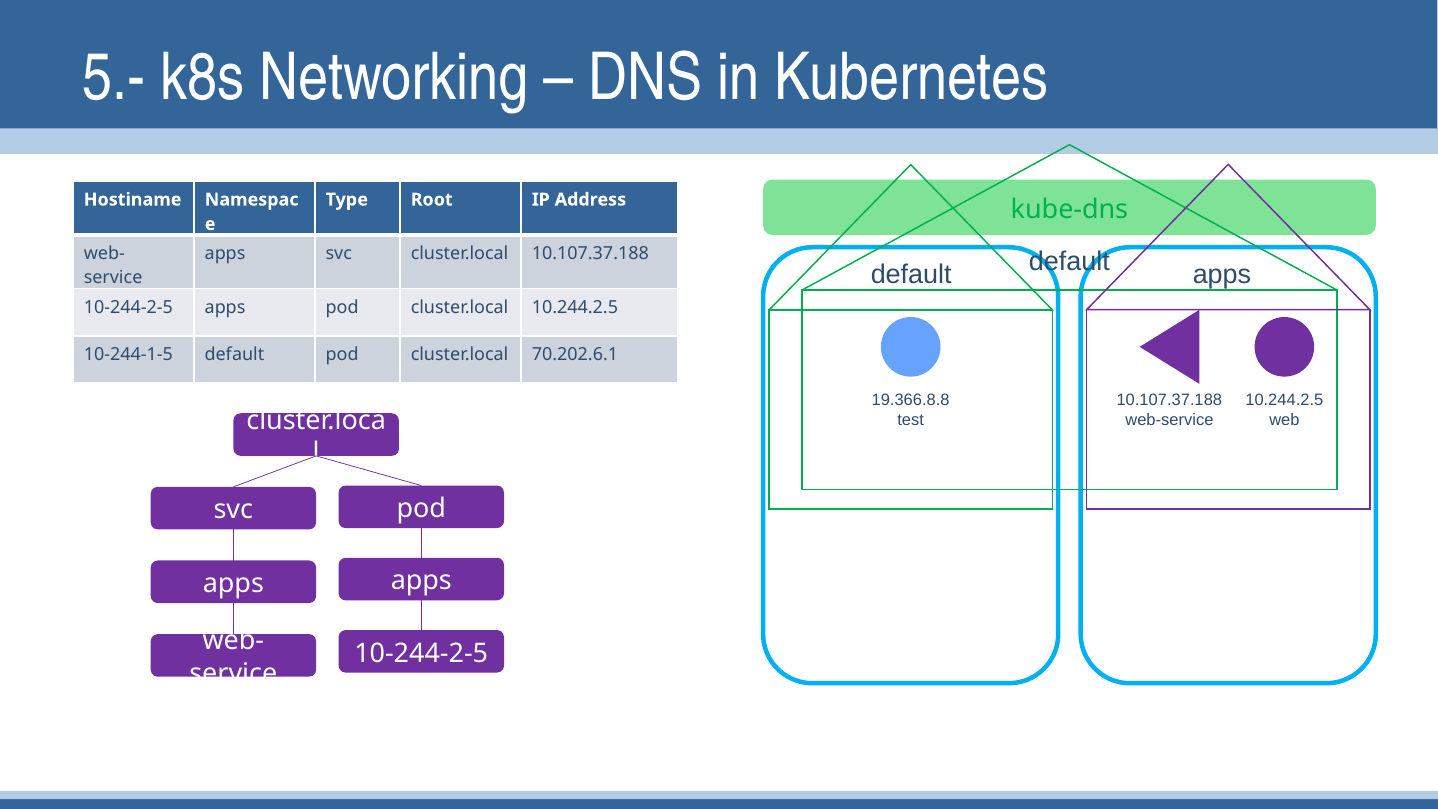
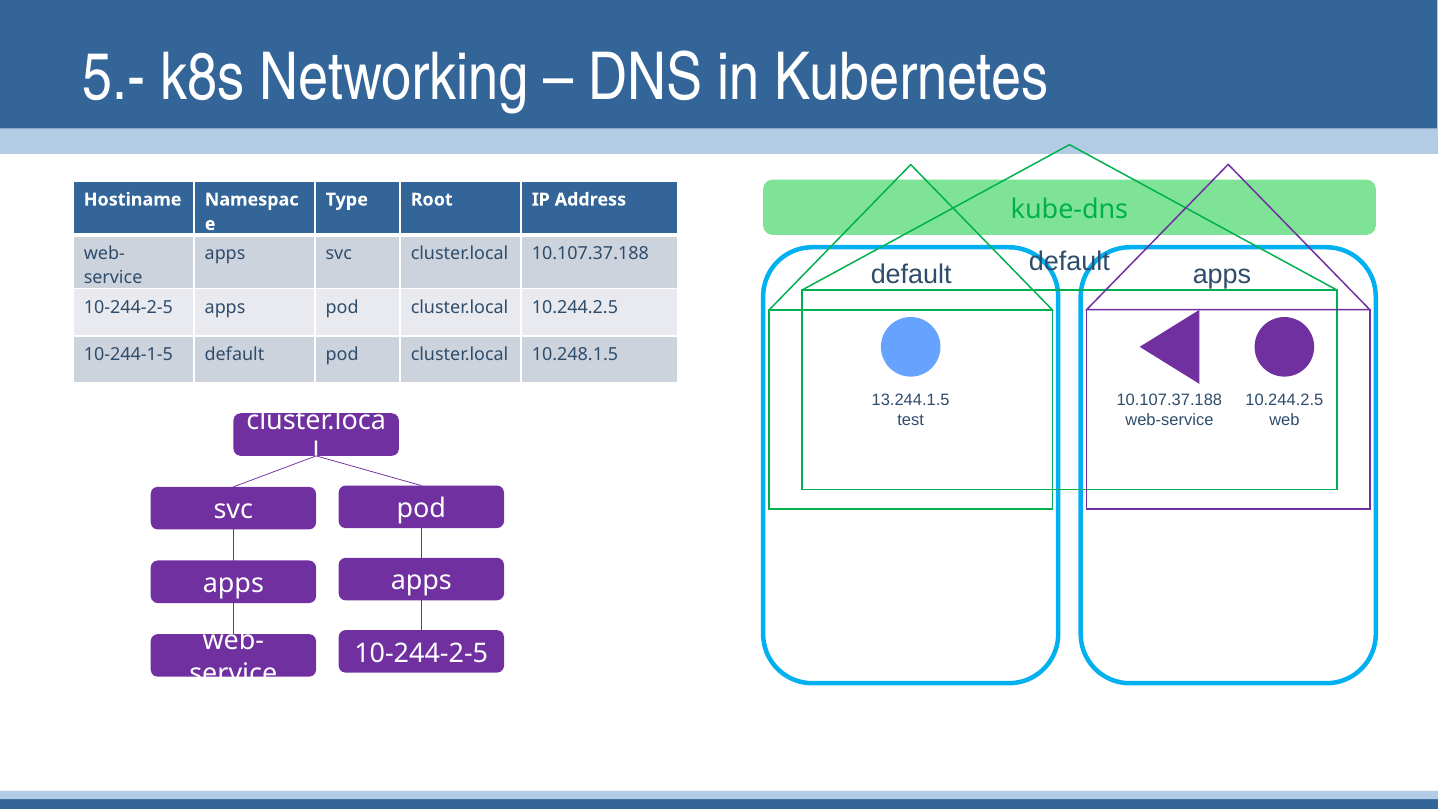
70.202.6.1: 70.202.6.1 -> 10.248.1.5
19.366.8.8: 19.366.8.8 -> 13.244.1.5
